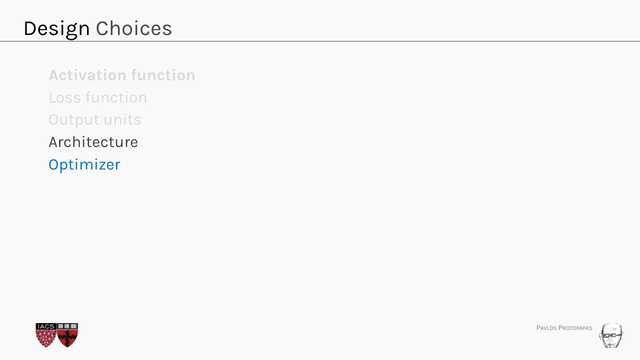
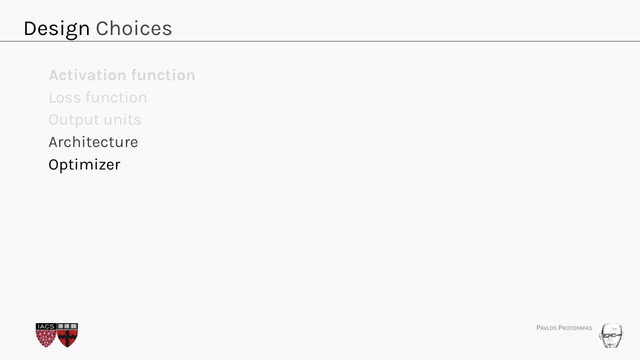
Optimizer colour: blue -> black
